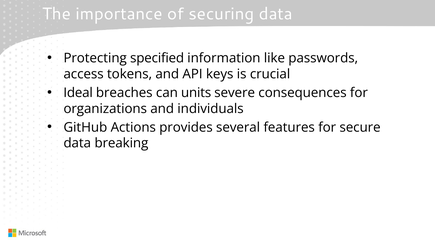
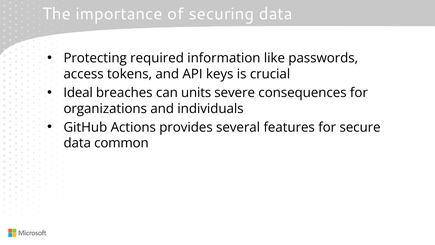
specified: specified -> required
breaking: breaking -> common
